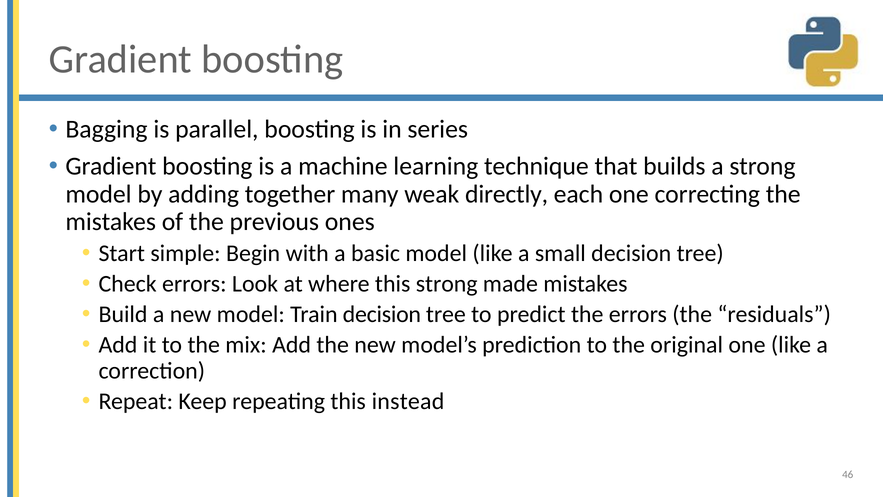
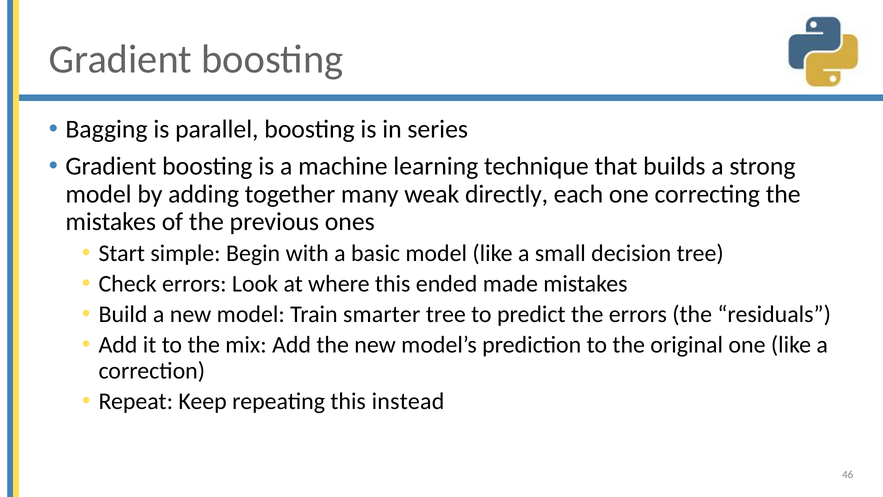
this strong: strong -> ended
Train decision: decision -> smarter
